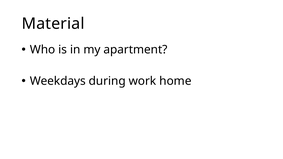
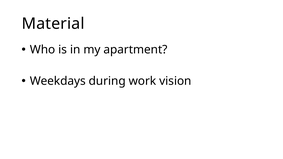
home: home -> vision
